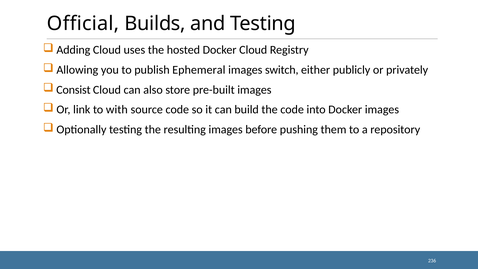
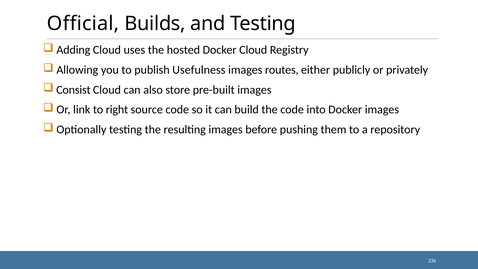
Ephemeral: Ephemeral -> Usefulness
switch: switch -> routes
with: with -> right
